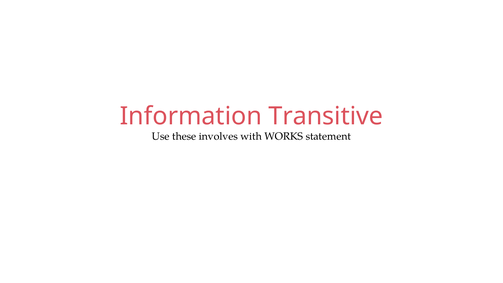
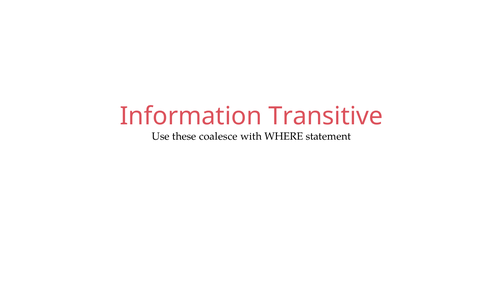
involves: involves -> coalesce
WORKS: WORKS -> WHERE
